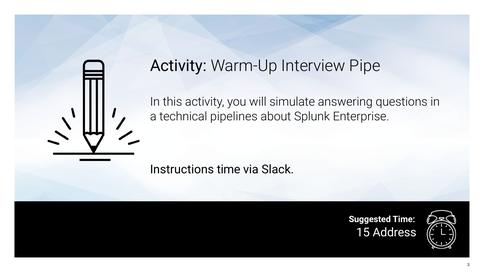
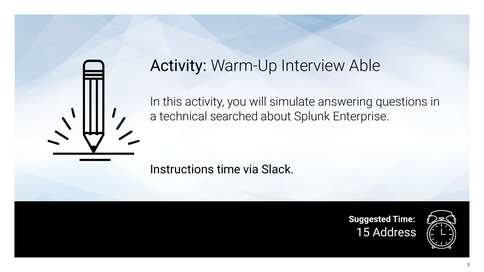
Pipe: Pipe -> Able
pipelines: pipelines -> searched
